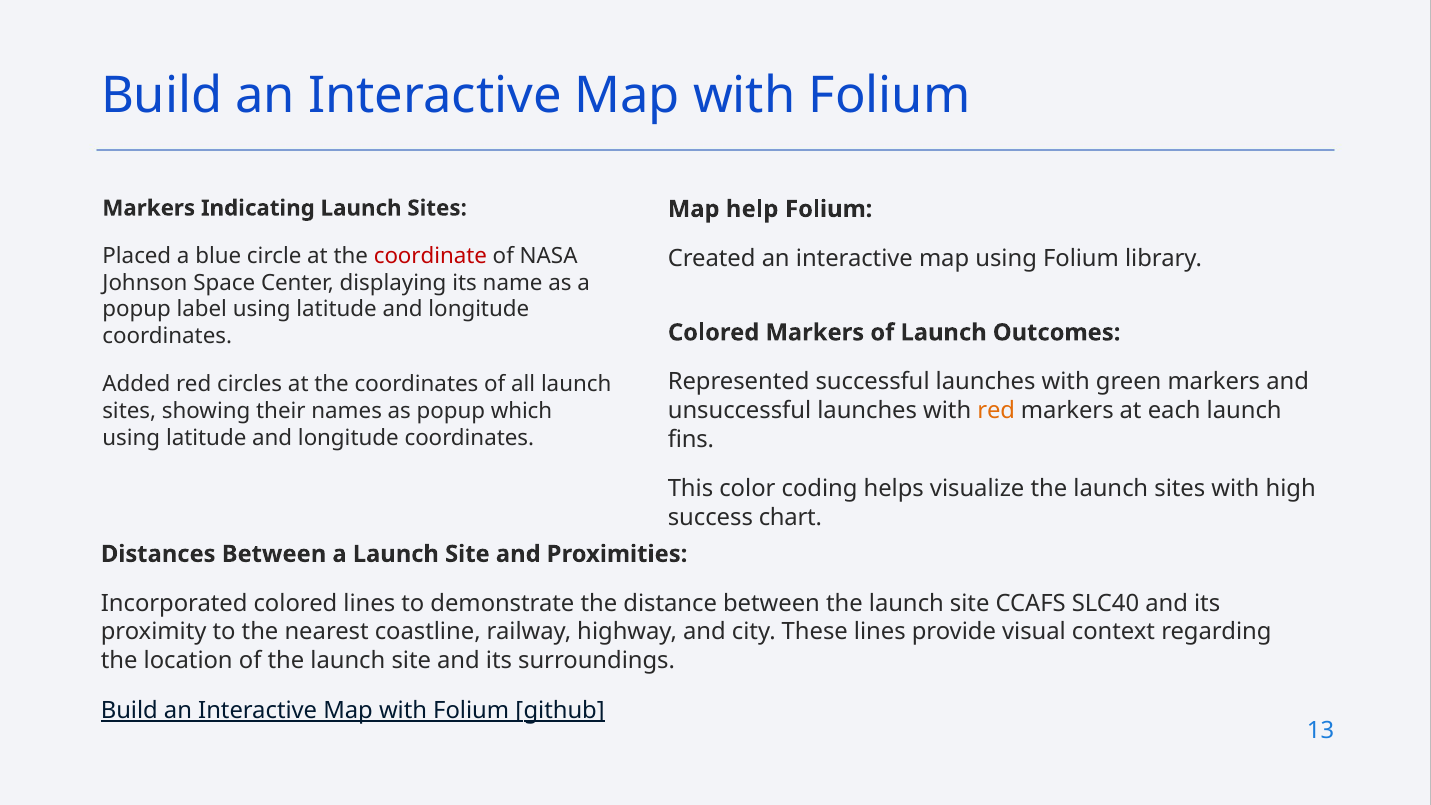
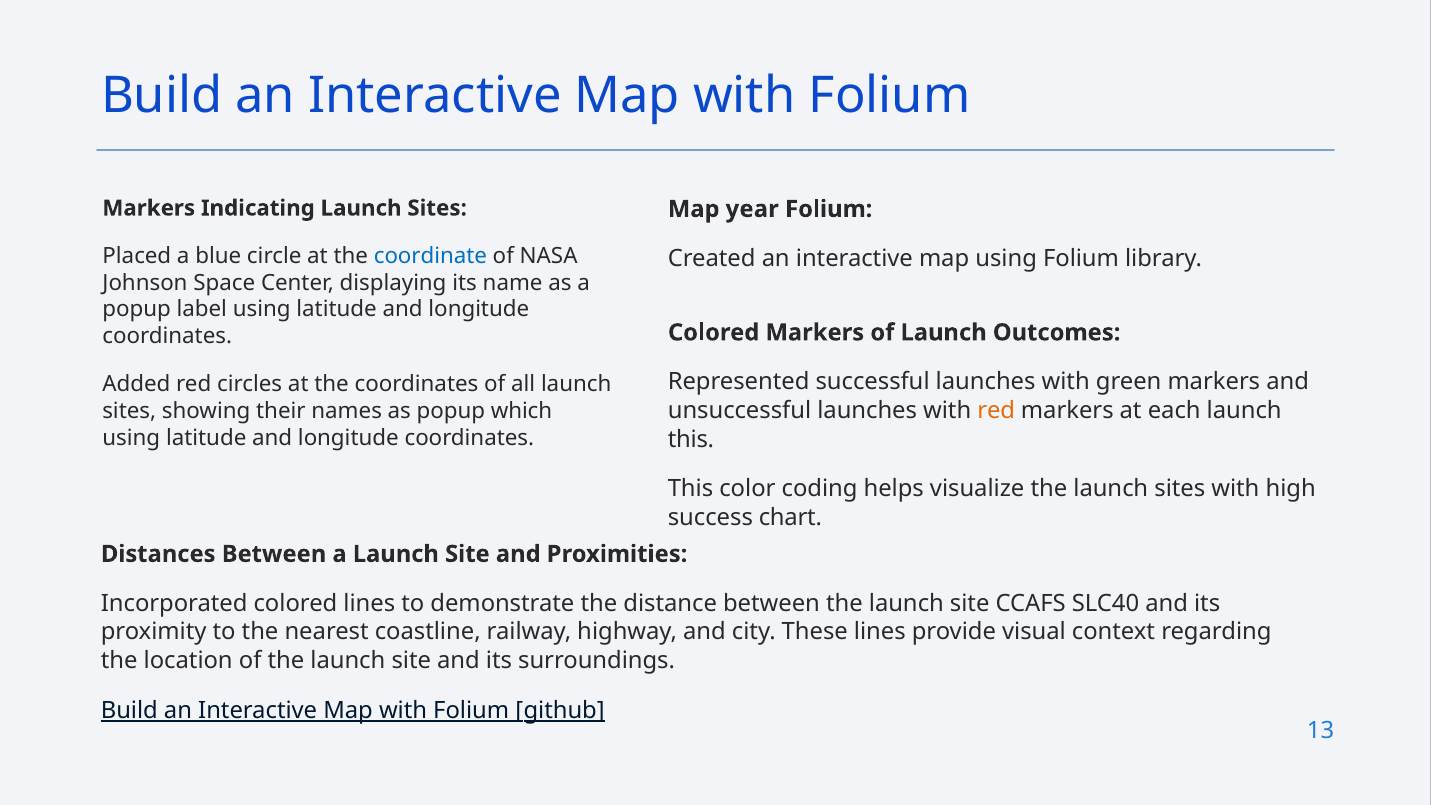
help: help -> year
coordinate colour: red -> blue
fins at (691, 439): fins -> this
